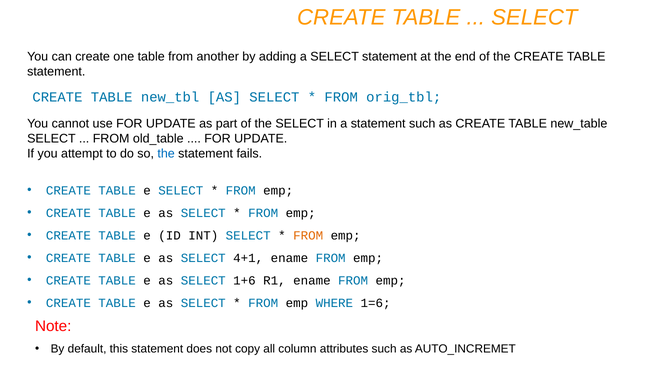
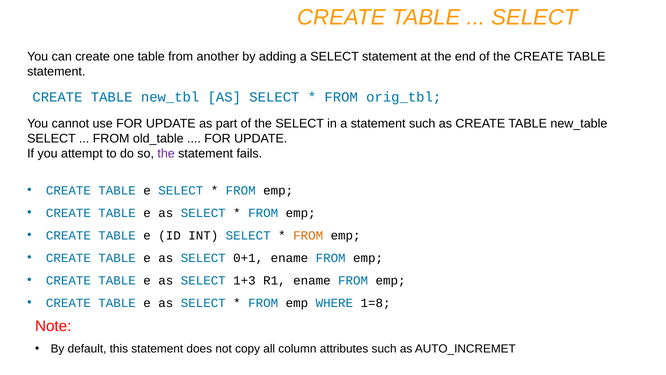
the at (166, 153) colour: blue -> purple
4+1: 4+1 -> 0+1
1+6: 1+6 -> 1+3
1=6: 1=6 -> 1=8
